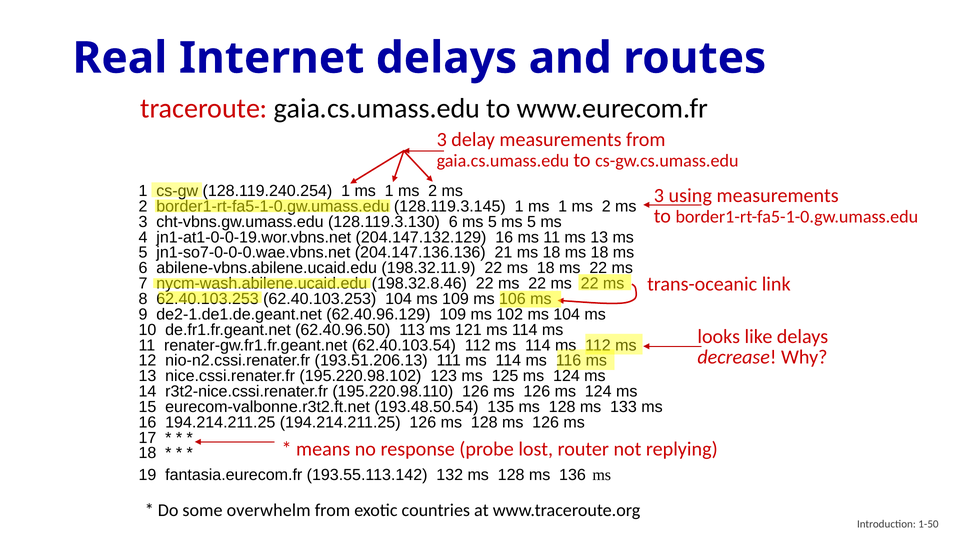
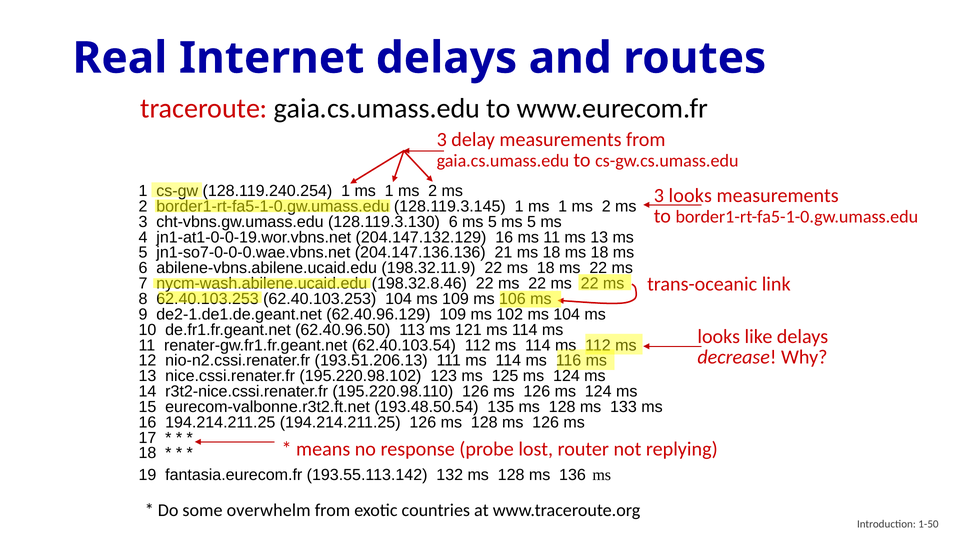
3 using: using -> looks
